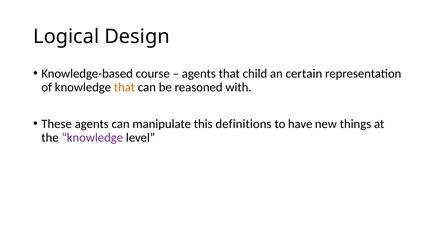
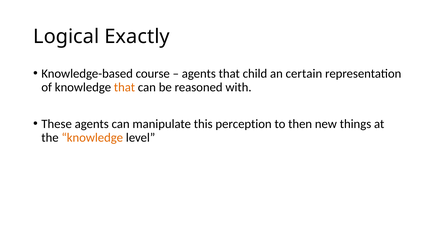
Design: Design -> Exactly
definitions: definitions -> perception
have: have -> then
knowledge at (92, 138) colour: purple -> orange
